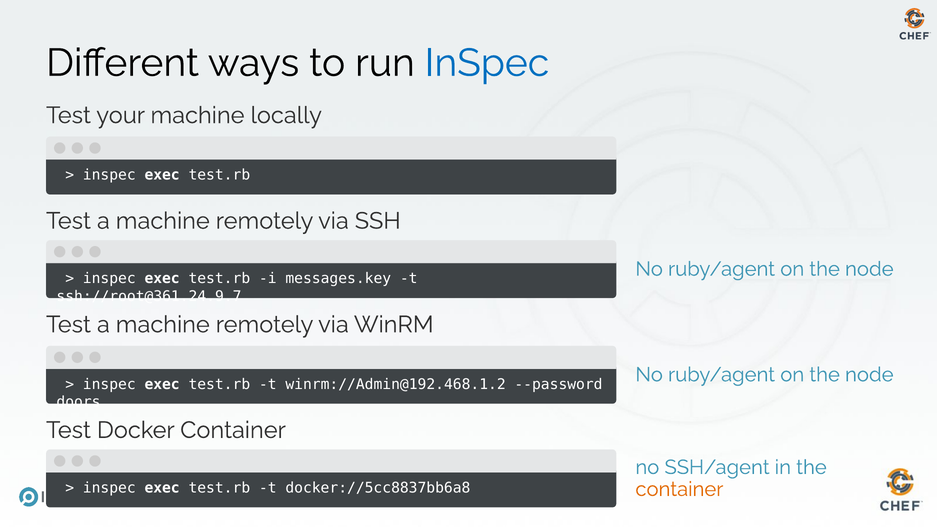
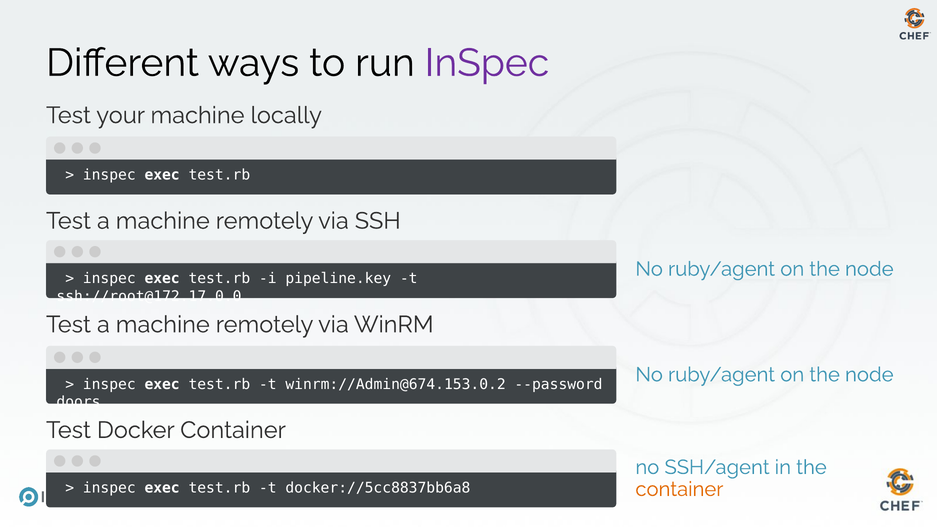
InSpec at (487, 63) colour: blue -> purple
messages.key: messages.key -> pipeline.key
ssh://root@361.24.9.7: ssh://root@361.24.9.7 -> ssh://root@172.17.0.0
winrm://Admin@192.468.1.2: winrm://Admin@192.468.1.2 -> winrm://Admin@674.153.0.2
